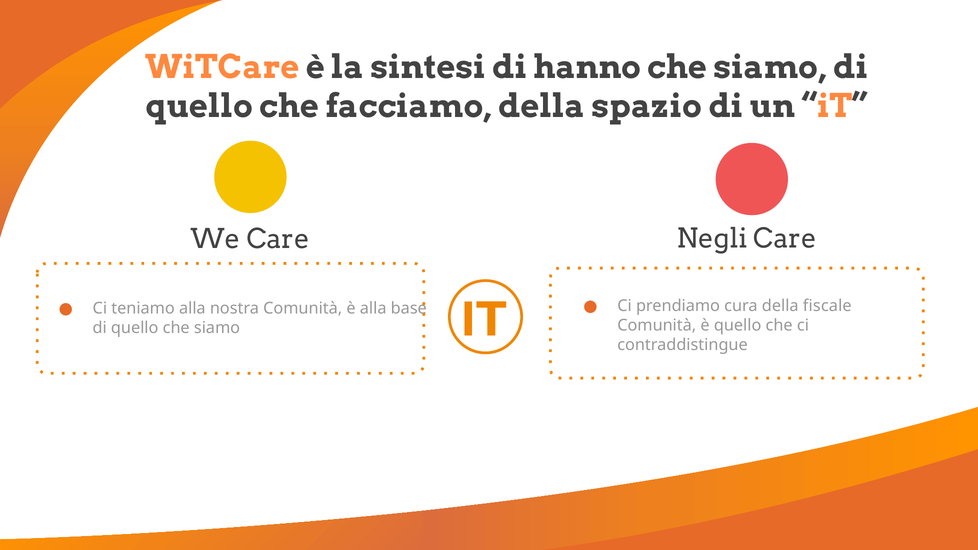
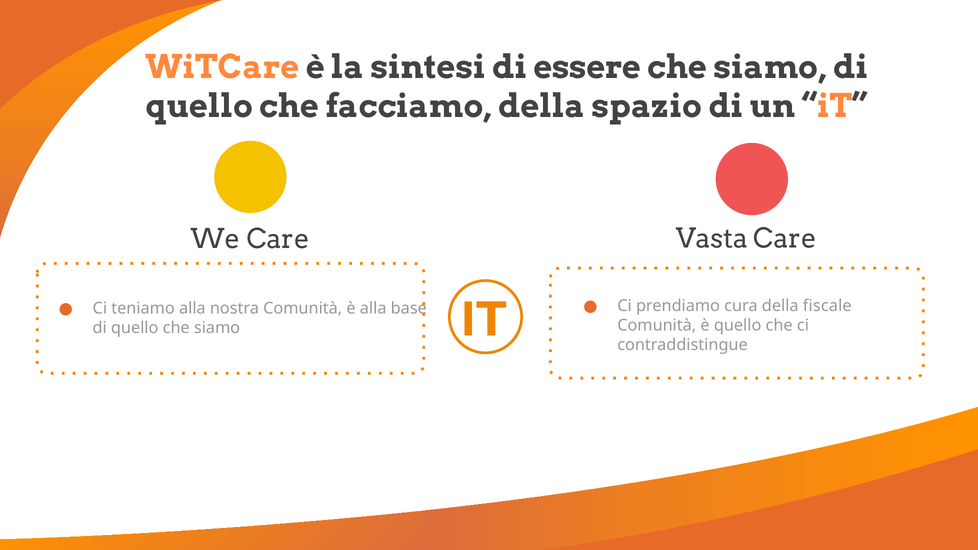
hanno: hanno -> essere
Negli: Negli -> Vasta
